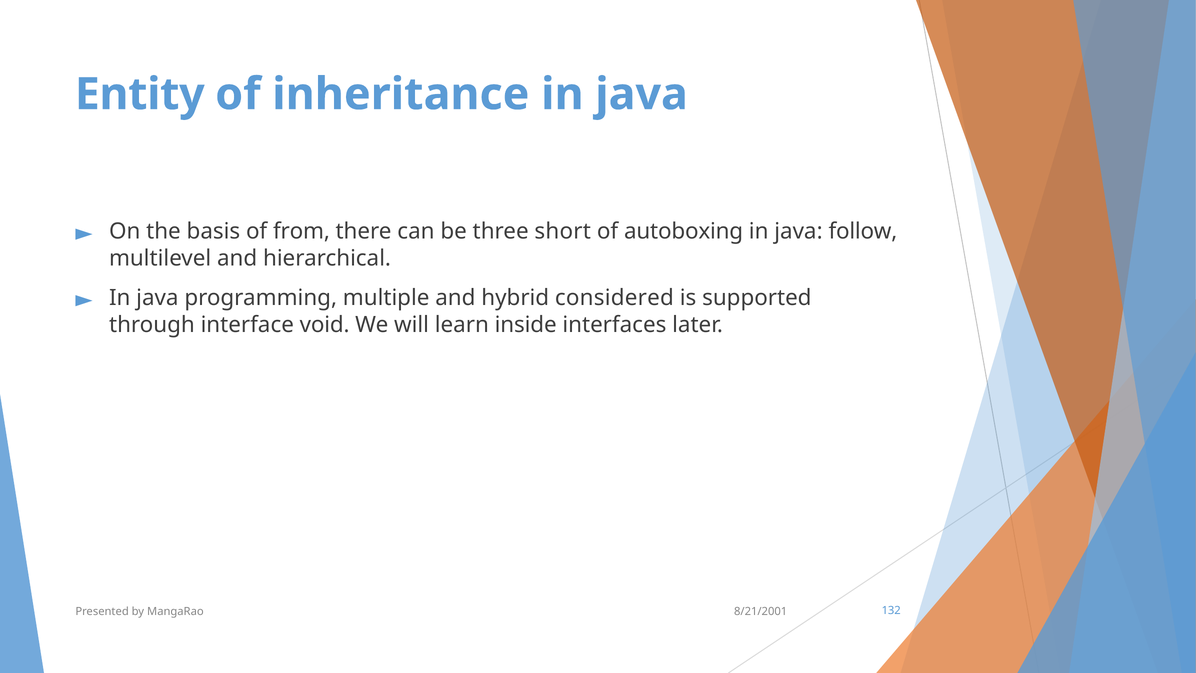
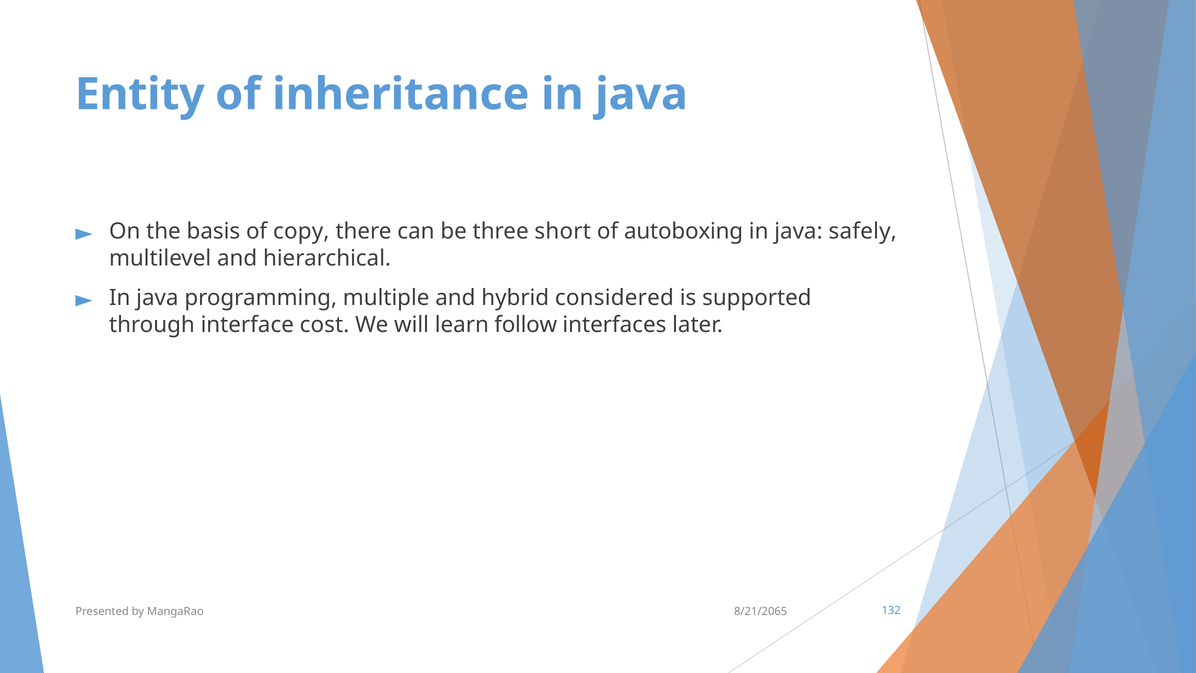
from: from -> copy
follow: follow -> safely
void: void -> cost
inside: inside -> follow
8/21/2001: 8/21/2001 -> 8/21/2065
